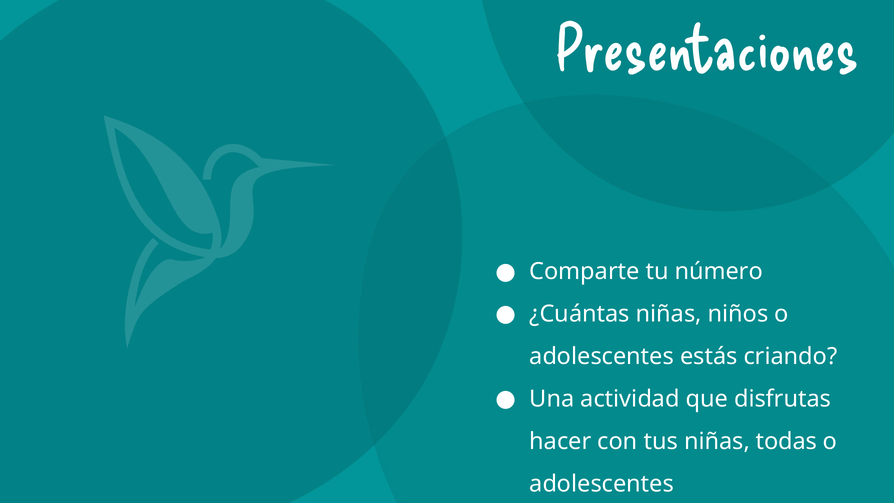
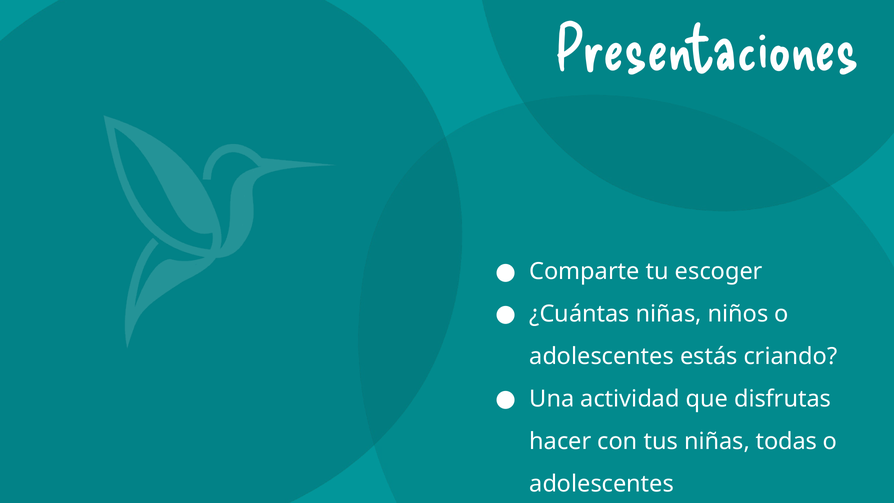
número: número -> escoger
